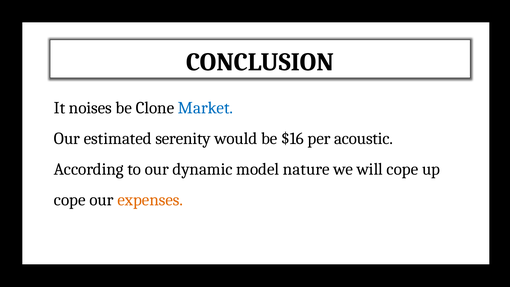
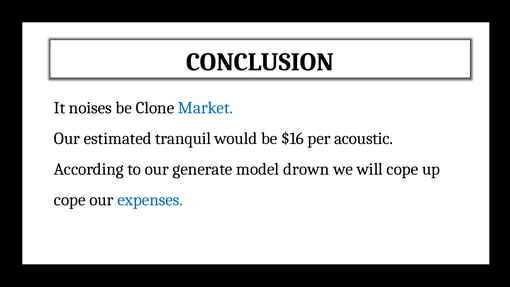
serenity: serenity -> tranquil
dynamic: dynamic -> generate
nature: nature -> drown
expenses colour: orange -> blue
